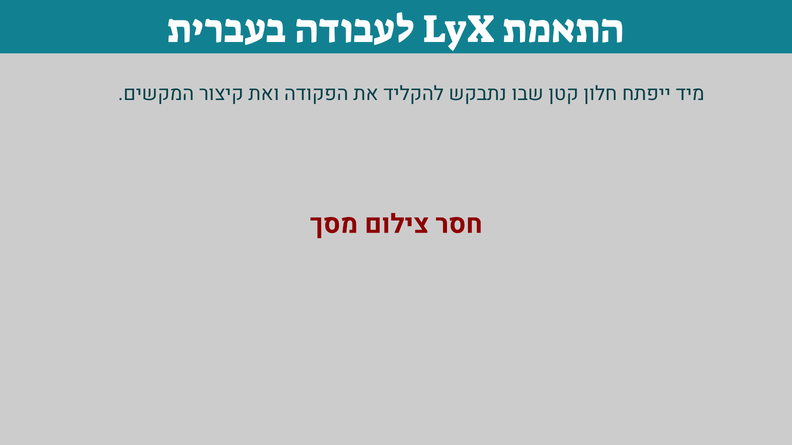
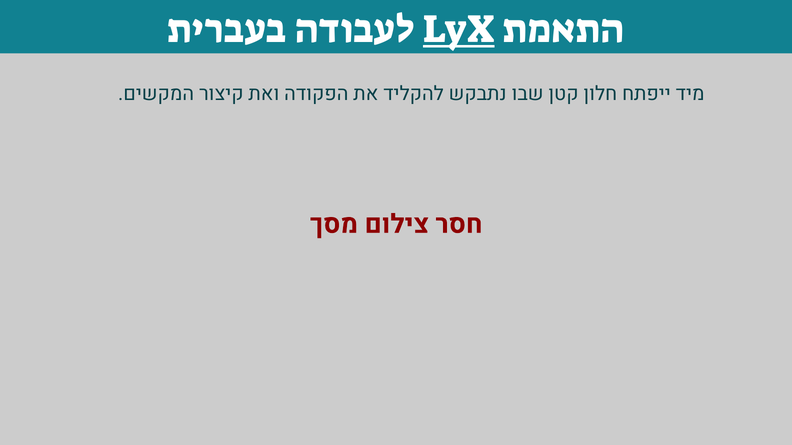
LyX underline: none -> present
